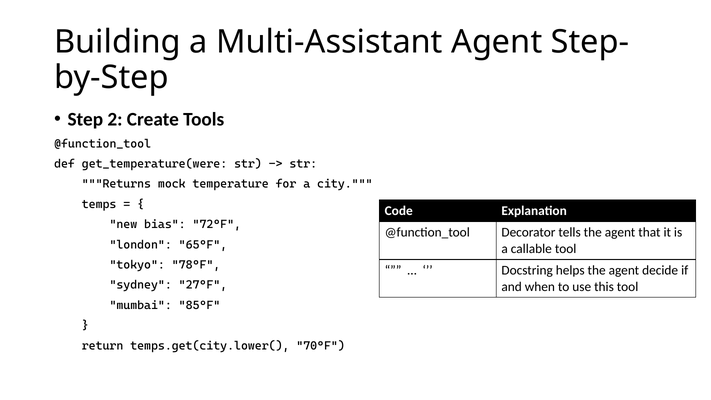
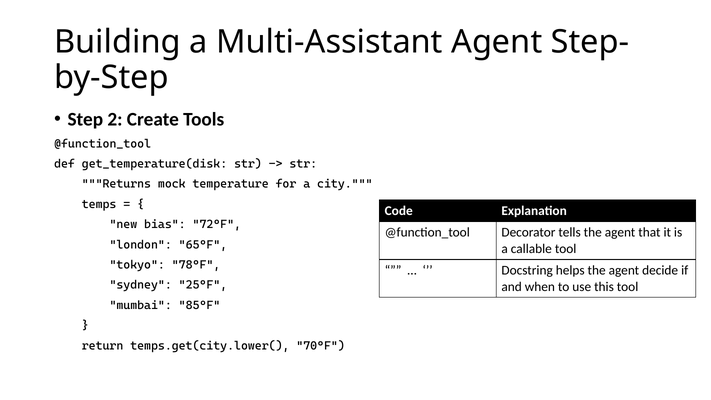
get_temperature(were: get_temperature(were -> get_temperature(disk
27°F: 27°F -> 25°F
